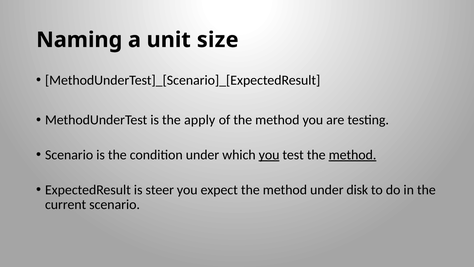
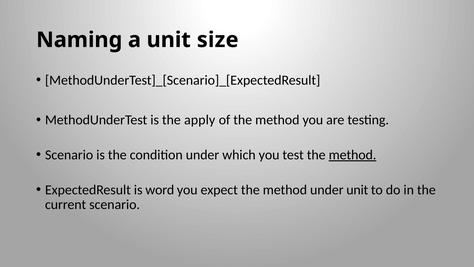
you at (269, 155) underline: present -> none
steer: steer -> word
under disk: disk -> unit
